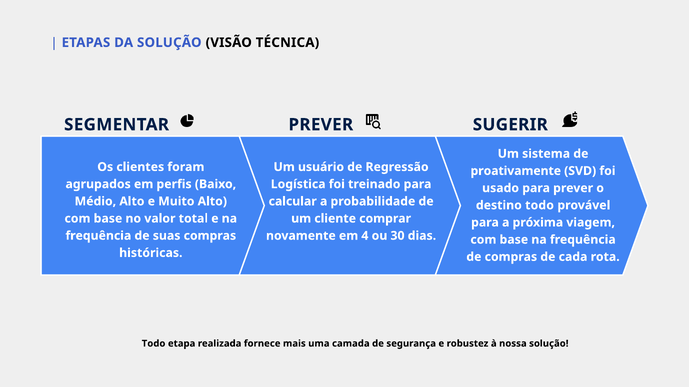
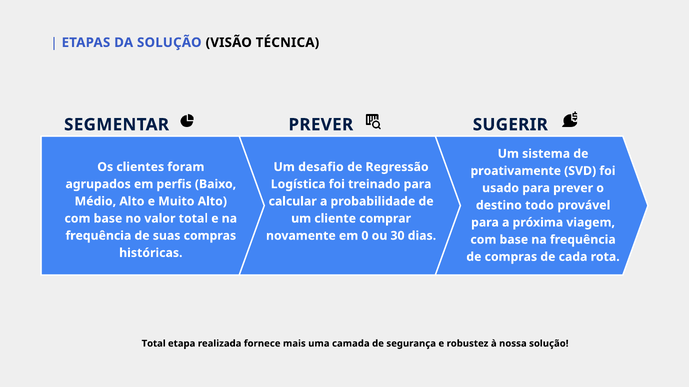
usuário: usuário -> desafio
4: 4 -> 0
Todo at (154, 344): Todo -> Total
